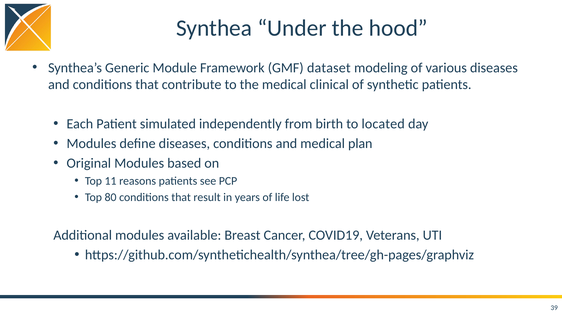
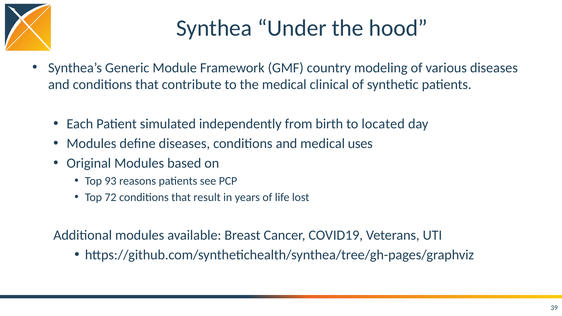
dataset: dataset -> country
plan: plan -> uses
11: 11 -> 93
80: 80 -> 72
